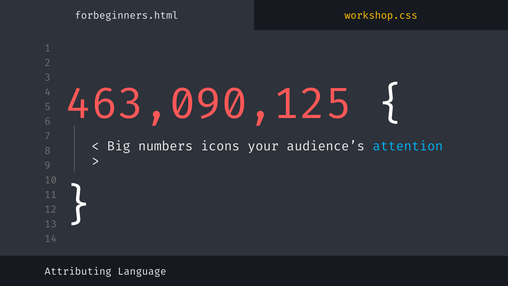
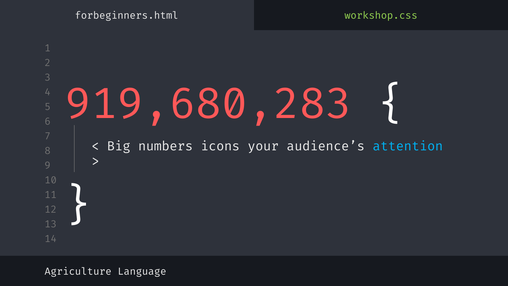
workshop.css colour: yellow -> light green
463,090,125: 463,090,125 -> 919,680,283
Attributing: Attributing -> Agriculture
